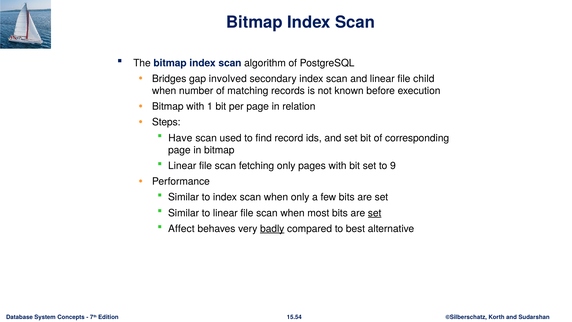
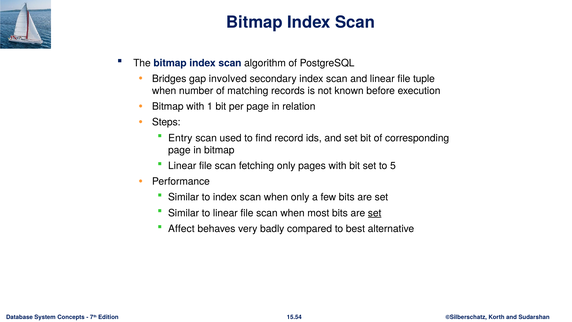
child: child -> tuple
Have: Have -> Entry
9: 9 -> 5
badly underline: present -> none
